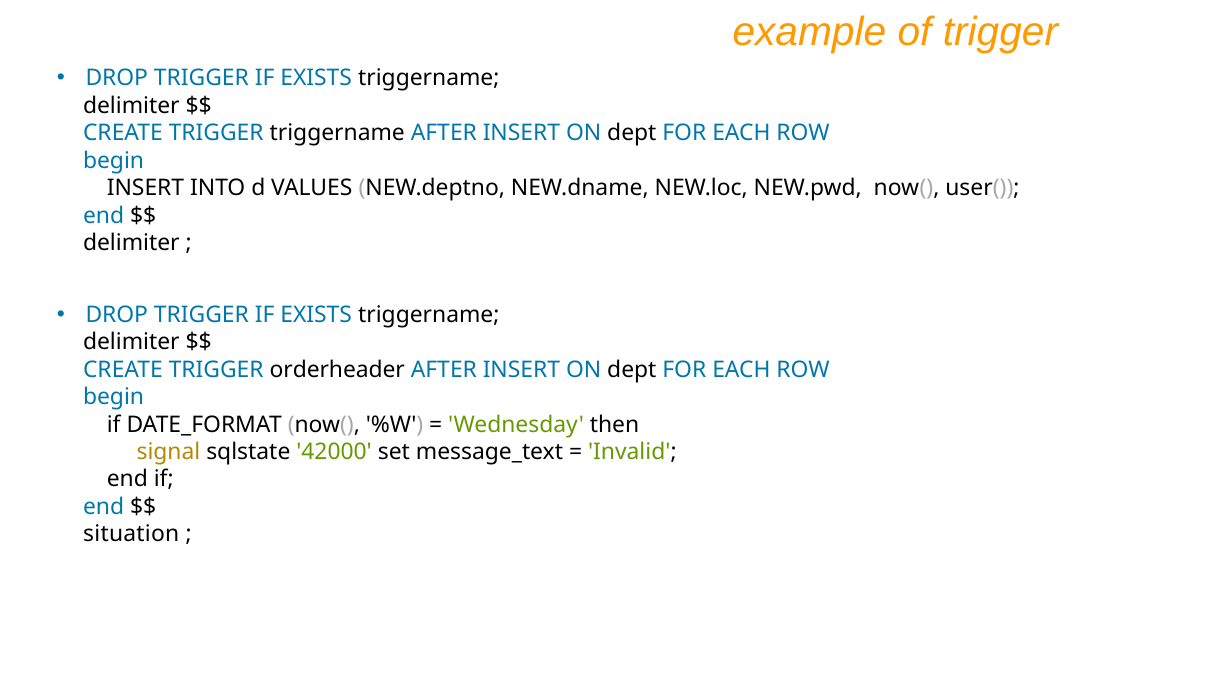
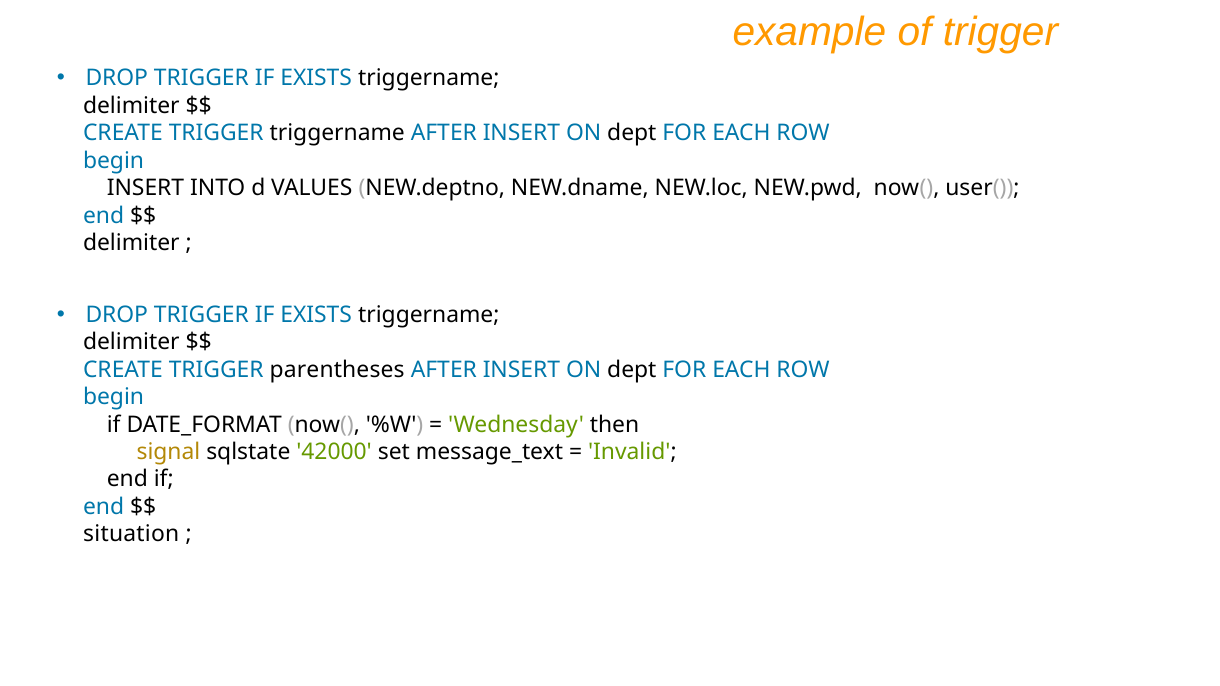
orderheader: orderheader -> parentheses
